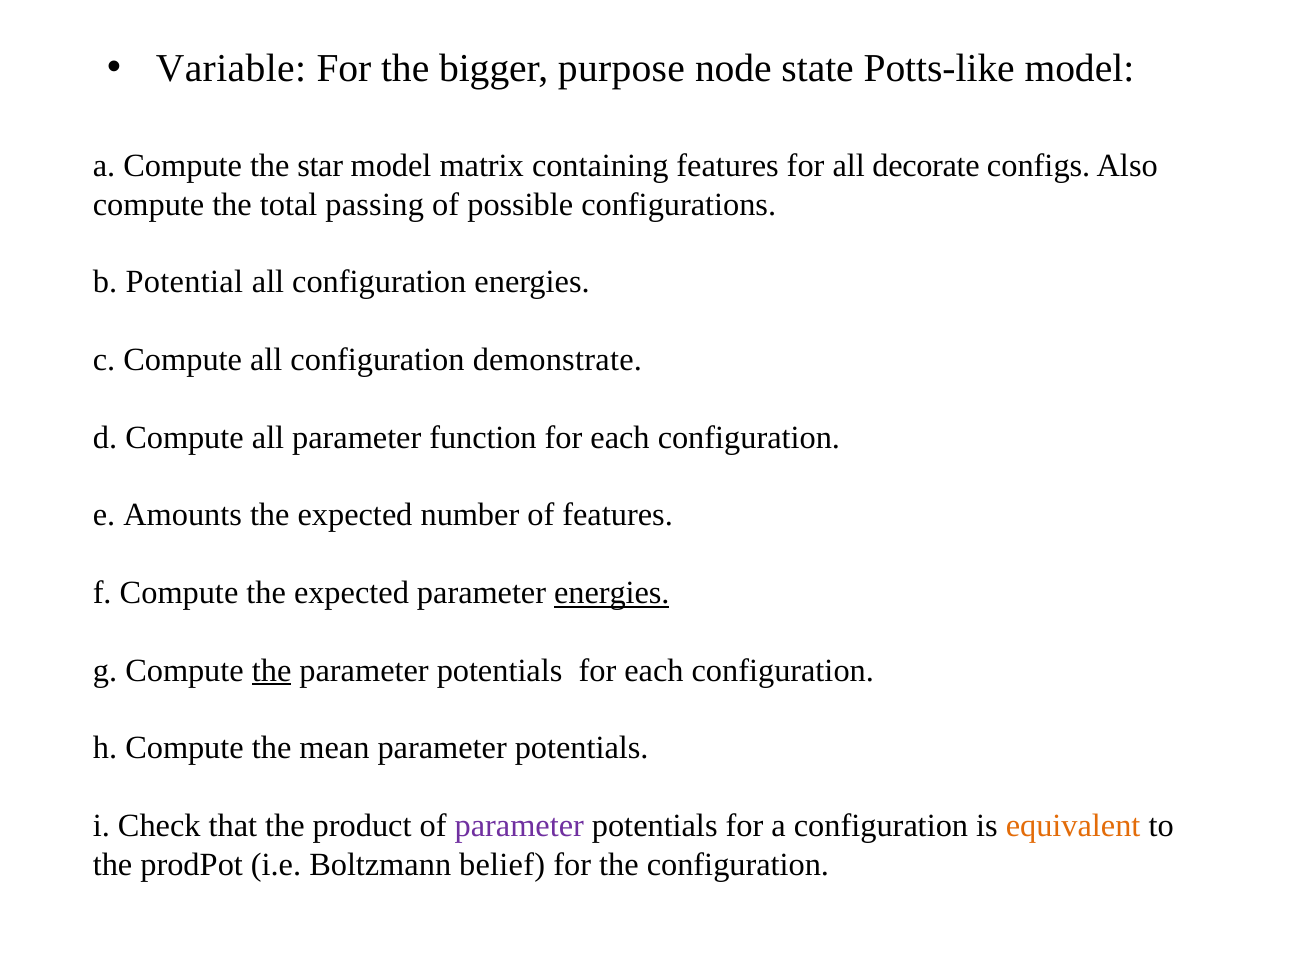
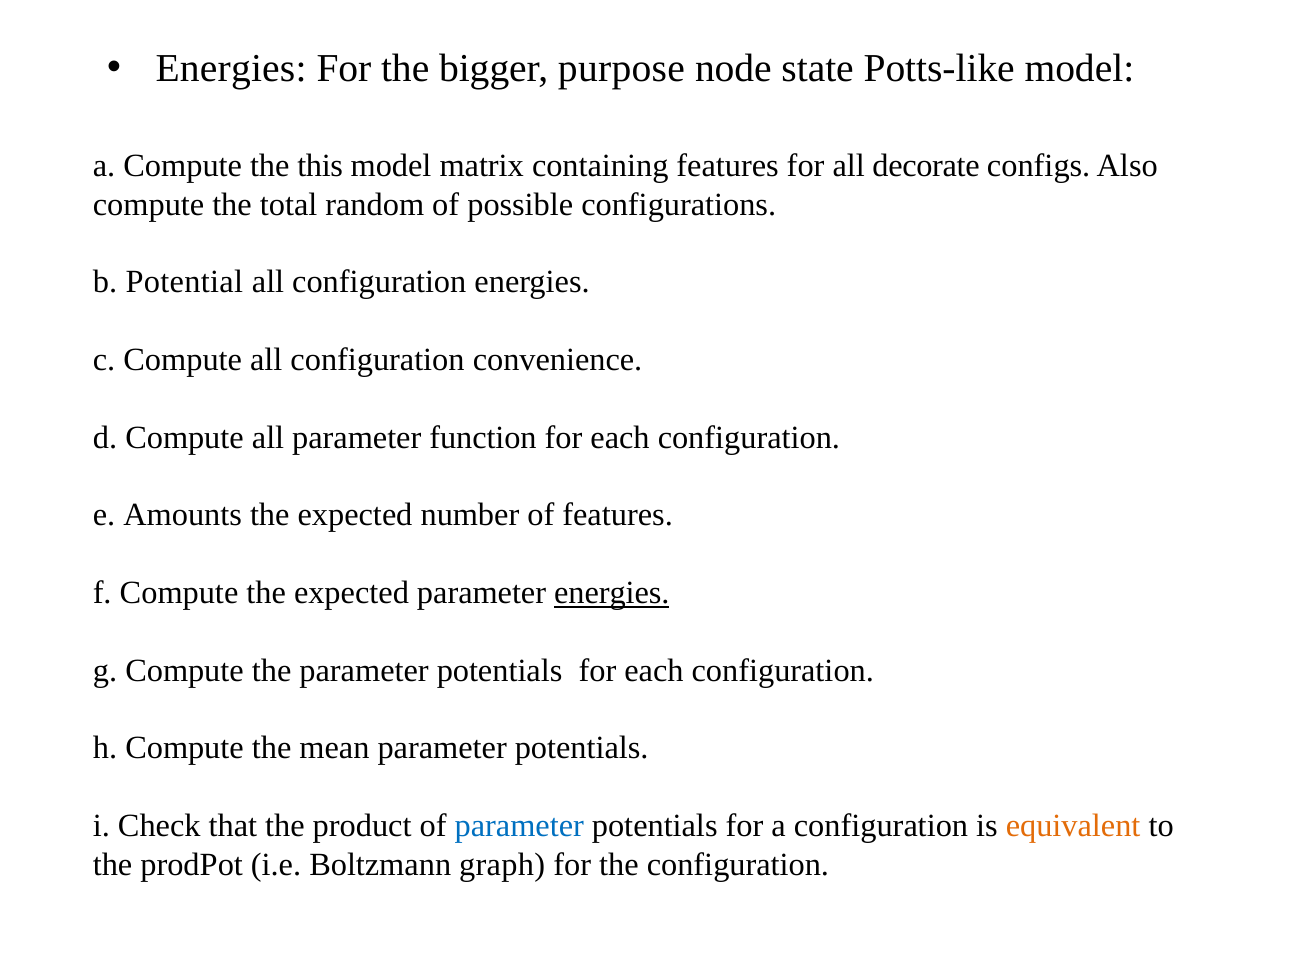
Variable at (231, 68): Variable -> Energies
star: star -> this
passing: passing -> random
demonstrate: demonstrate -> convenience
the at (272, 671) underline: present -> none
parameter at (519, 826) colour: purple -> blue
belief: belief -> graph
